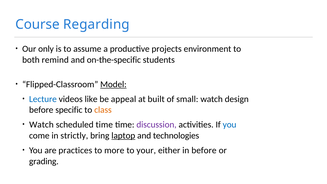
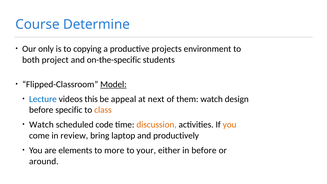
Regarding: Regarding -> Determine
assume: assume -> copying
remind: remind -> project
like: like -> this
built: built -> next
small: small -> them
scheduled time: time -> code
discussion colour: purple -> orange
you at (230, 125) colour: blue -> orange
strictly: strictly -> review
laptop underline: present -> none
technologies: technologies -> productively
practices: practices -> elements
grading: grading -> around
